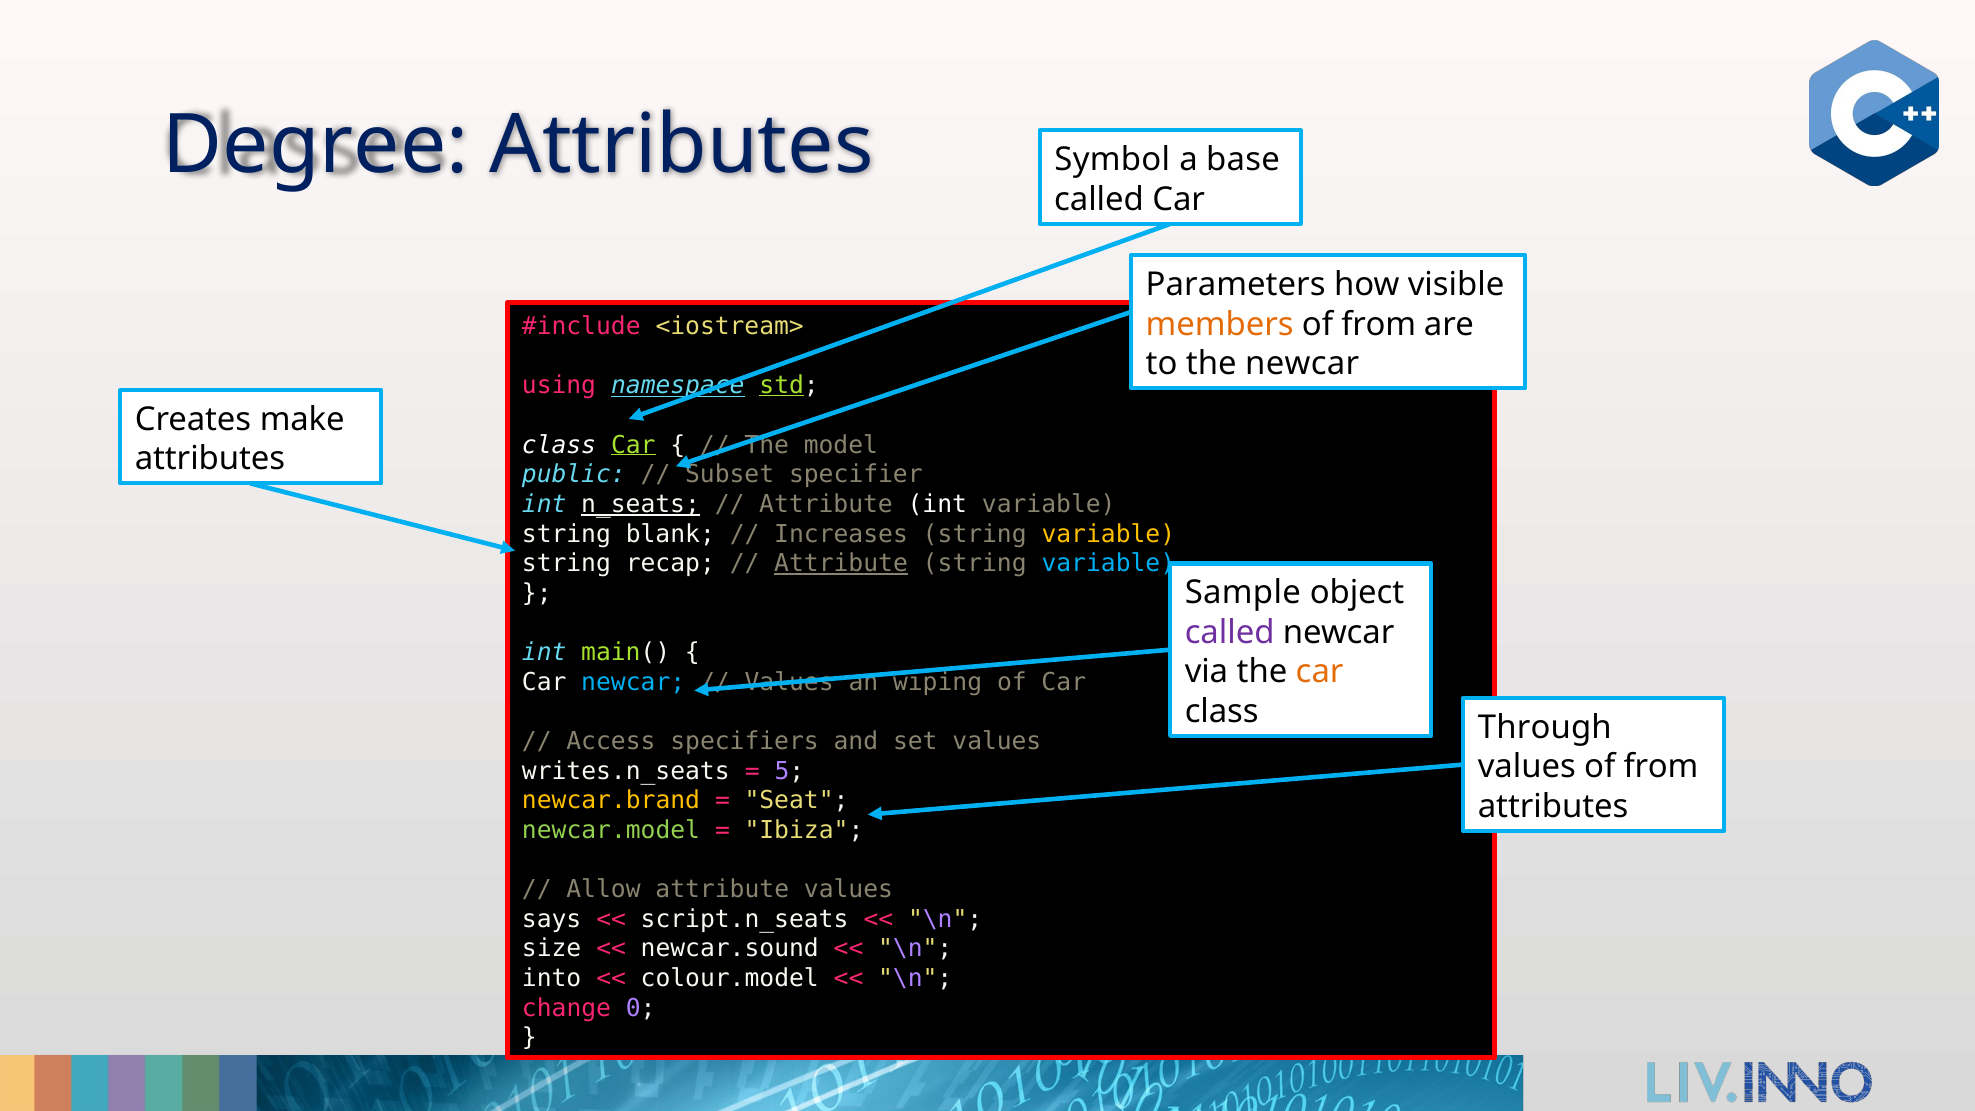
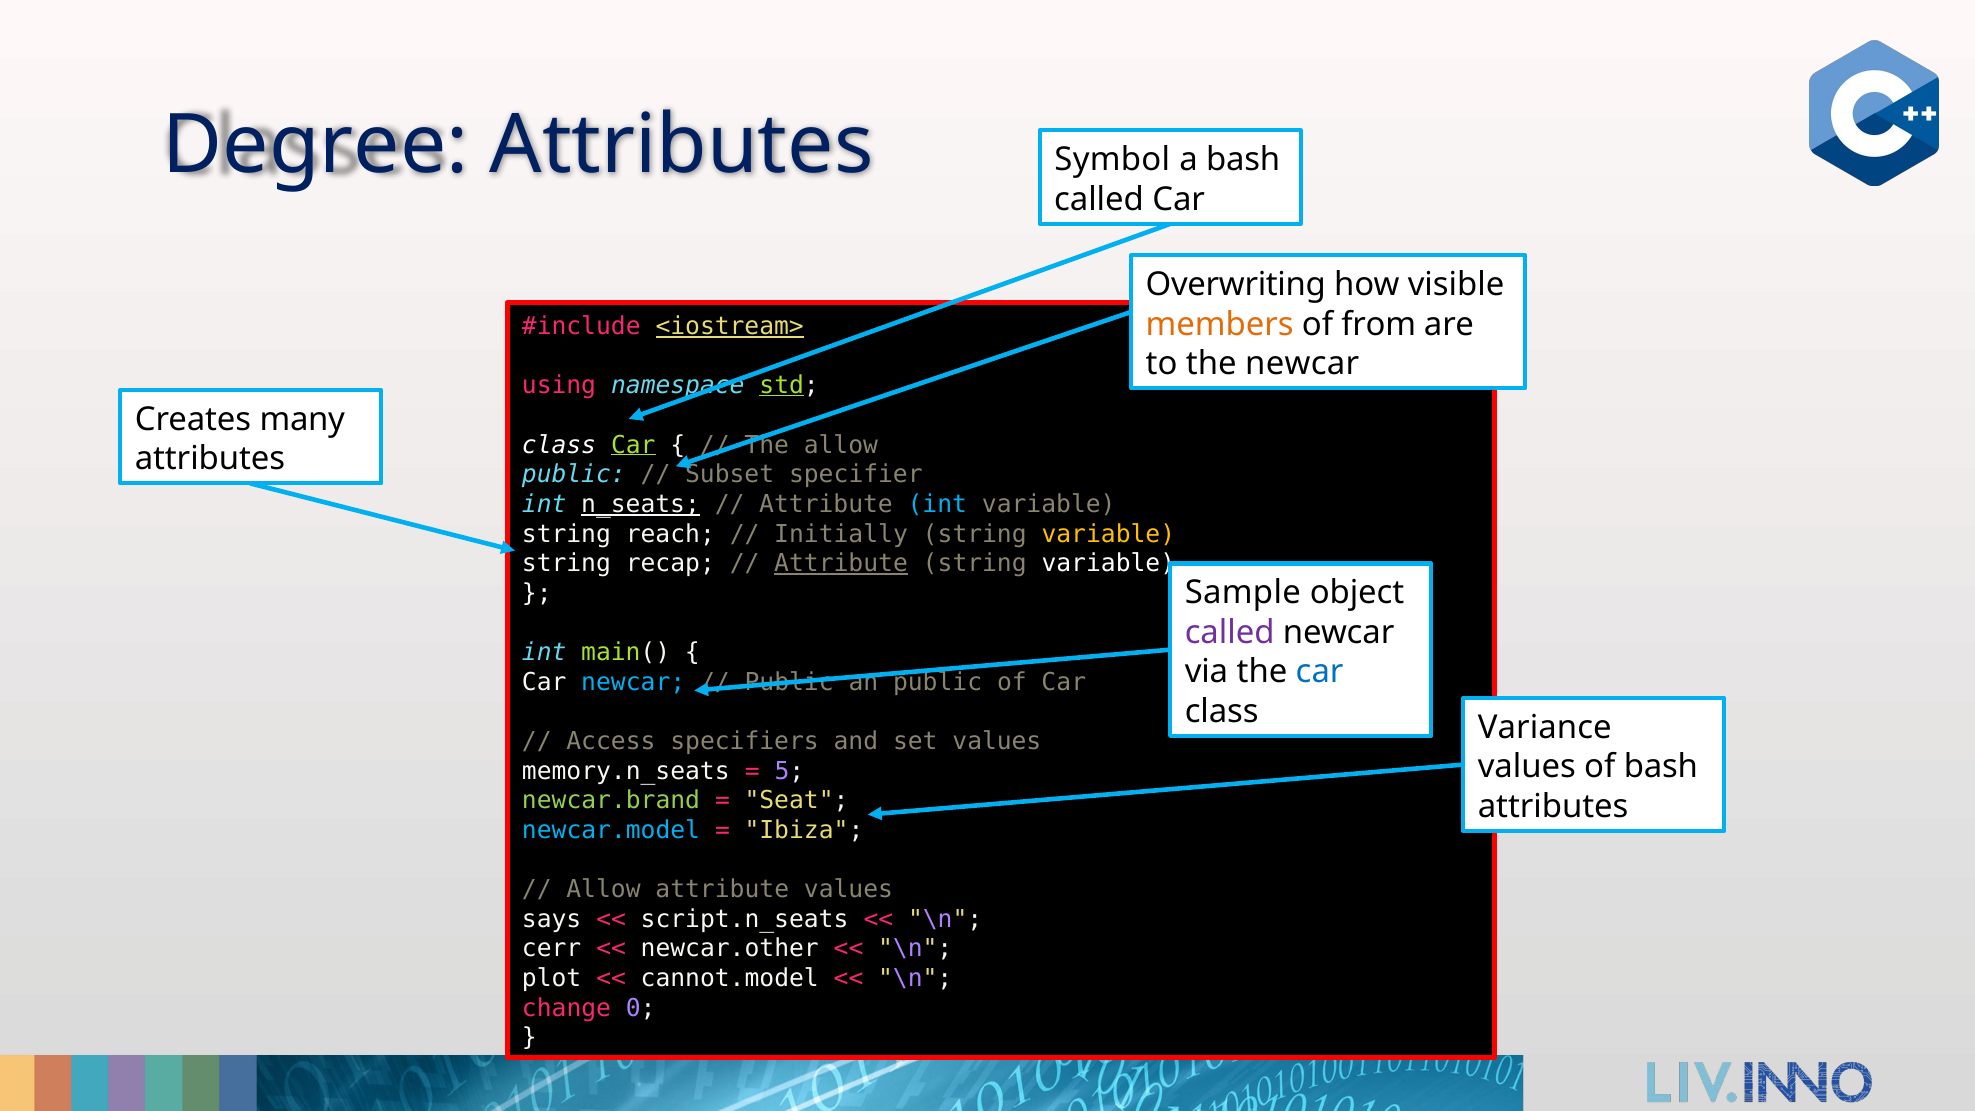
a base: base -> bash
Parameters: Parameters -> Overwriting
<iostream> underline: none -> present
namespace underline: present -> none
make: make -> many
The model: model -> allow
int at (937, 504) colour: white -> light blue
blank: blank -> reach
Increases: Increases -> Initially
variable at (1108, 563) colour: light blue -> white
car at (1320, 672) colour: orange -> blue
Values at (789, 682): Values -> Public
an wiping: wiping -> public
Through: Through -> Variance
values of from: from -> bash
writes.n_seats: writes.n_seats -> memory.n_seats
newcar.brand colour: yellow -> light green
newcar.model colour: light green -> light blue
size: size -> cerr
newcar.sound: newcar.sound -> newcar.other
into: into -> plot
colour.model: colour.model -> cannot.model
